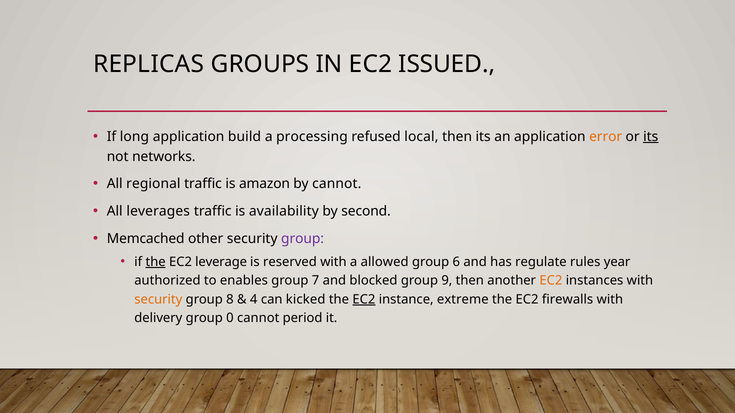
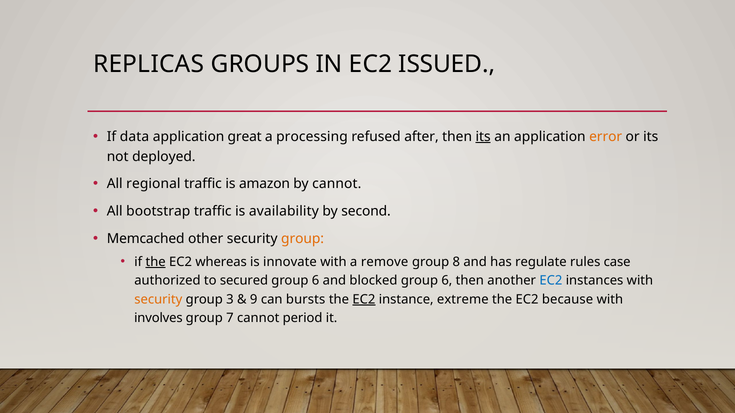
long: long -> data
build: build -> great
local: local -> after
its at (483, 137) underline: none -> present
its at (651, 137) underline: present -> none
networks: networks -> deployed
leverages: leverages -> bootstrap
group at (303, 239) colour: purple -> orange
leverage: leverage -> whereas
reserved: reserved -> innovate
allowed: allowed -> remove
6: 6 -> 8
year: year -> case
enables: enables -> secured
7 at (316, 281): 7 -> 6
9 at (447, 281): 9 -> 6
EC2 at (551, 281) colour: orange -> blue
8: 8 -> 3
4: 4 -> 9
kicked: kicked -> bursts
firewalls: firewalls -> because
delivery: delivery -> involves
0: 0 -> 7
